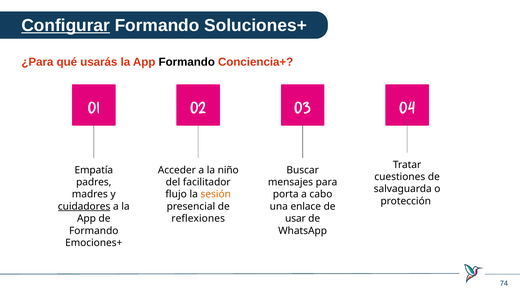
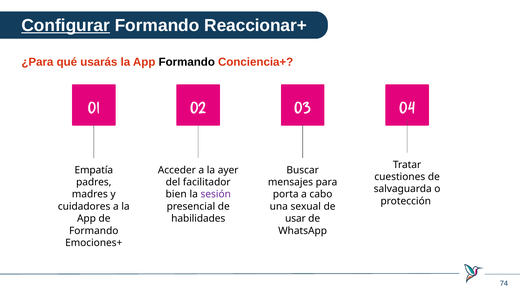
Soluciones+: Soluciones+ -> Reaccionar+
niño: niño -> ayer
flujo: flujo -> bien
sesión colour: orange -> purple
cuidadores underline: present -> none
enlace: enlace -> sexual
reflexiones: reflexiones -> habilidades
